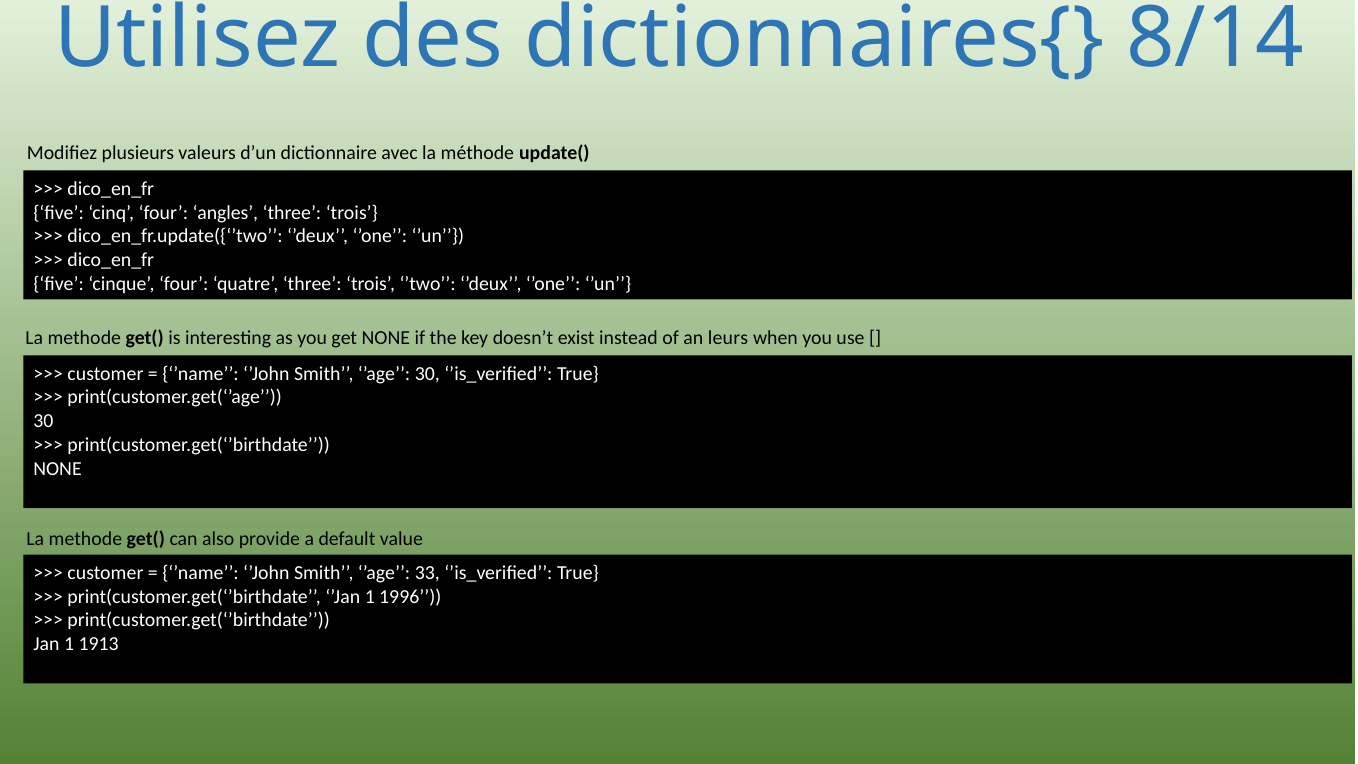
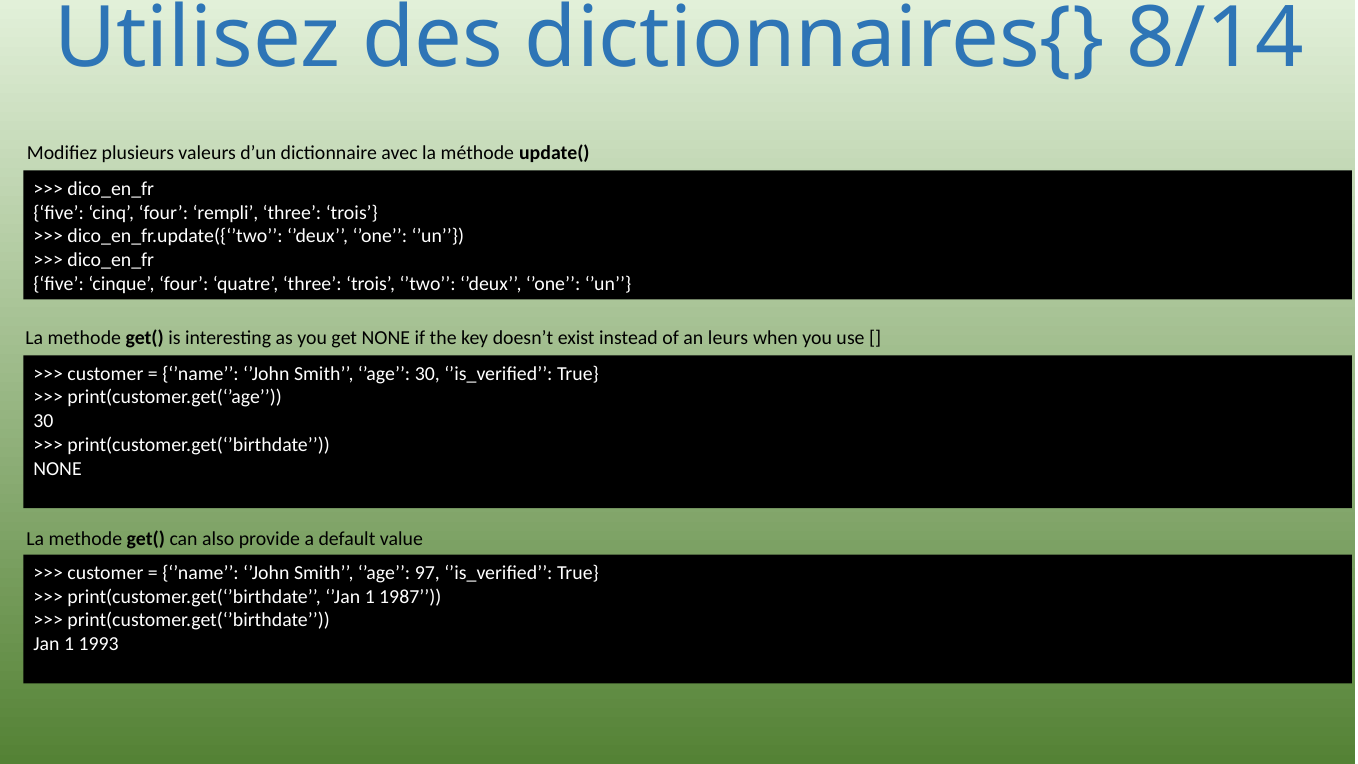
angles: angles -> rempli
33: 33 -> 97
1996: 1996 -> 1987
1913: 1913 -> 1993
